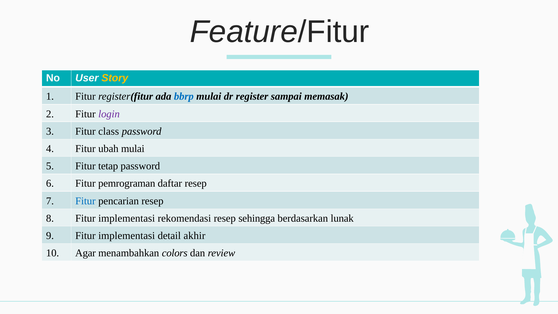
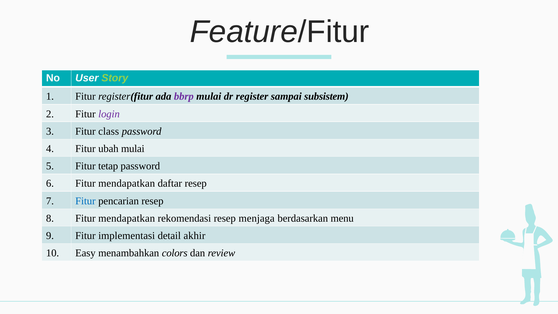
Story colour: yellow -> light green
bbrp colour: blue -> purple
memasak: memasak -> subsistem
6 Fitur pemrograman: pemrograman -> mendapatkan
8 Fitur implementasi: implementasi -> mendapatkan
sehingga: sehingga -> menjaga
lunak: lunak -> menu
Agar: Agar -> Easy
